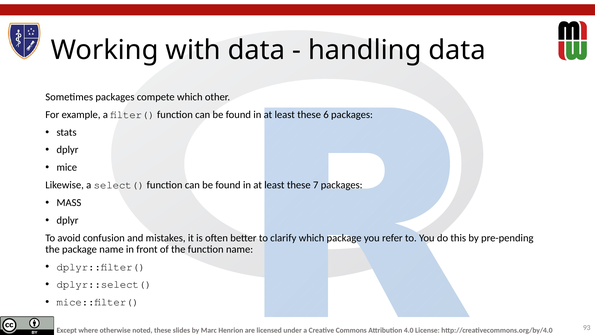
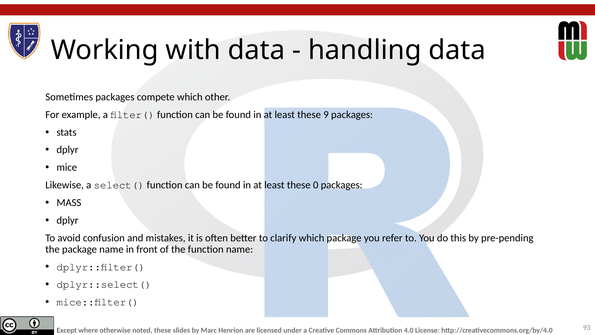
6: 6 -> 9
7: 7 -> 0
